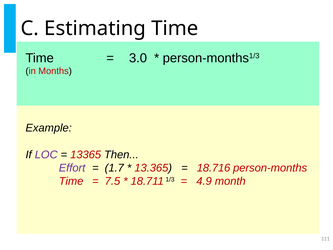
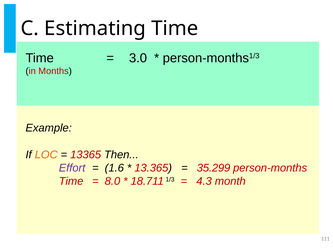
LOC colour: purple -> orange
1.7: 1.7 -> 1.6
18.716: 18.716 -> 35.299
7.5: 7.5 -> 8.0
4.9: 4.9 -> 4.3
